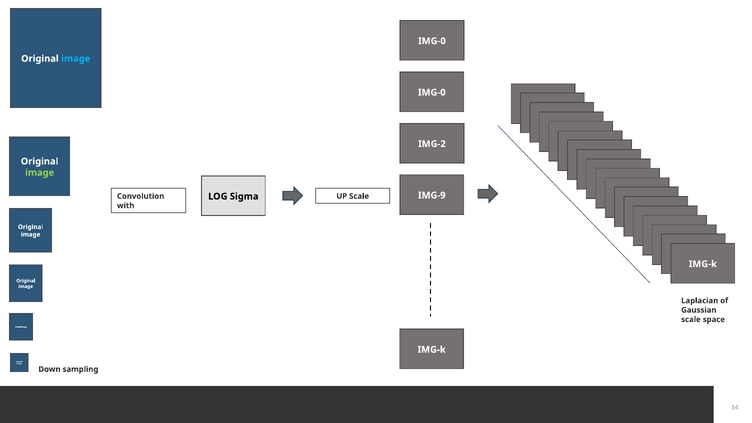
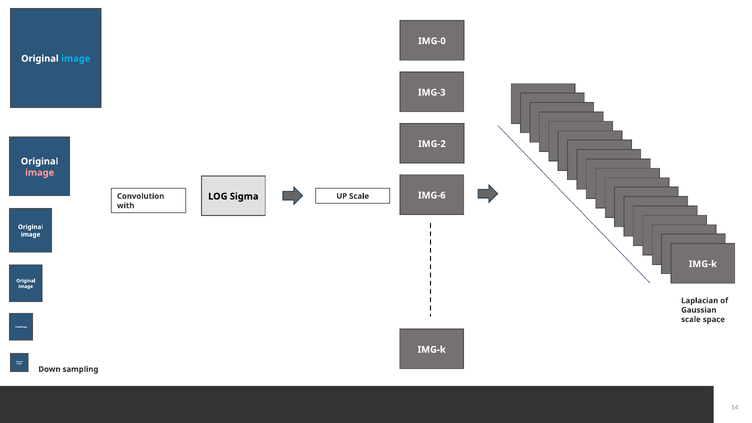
IMG-0 at (432, 92): IMG-0 -> IMG-3
image at (40, 173) colour: light green -> pink
IMG-9: IMG-9 -> IMG-6
